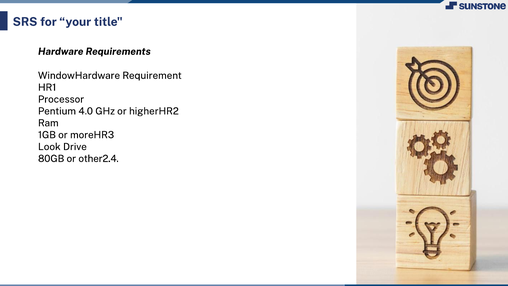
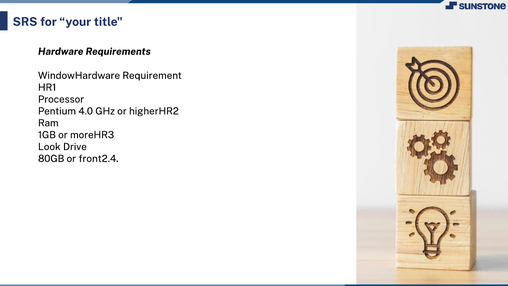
other2.4: other2.4 -> front2.4
